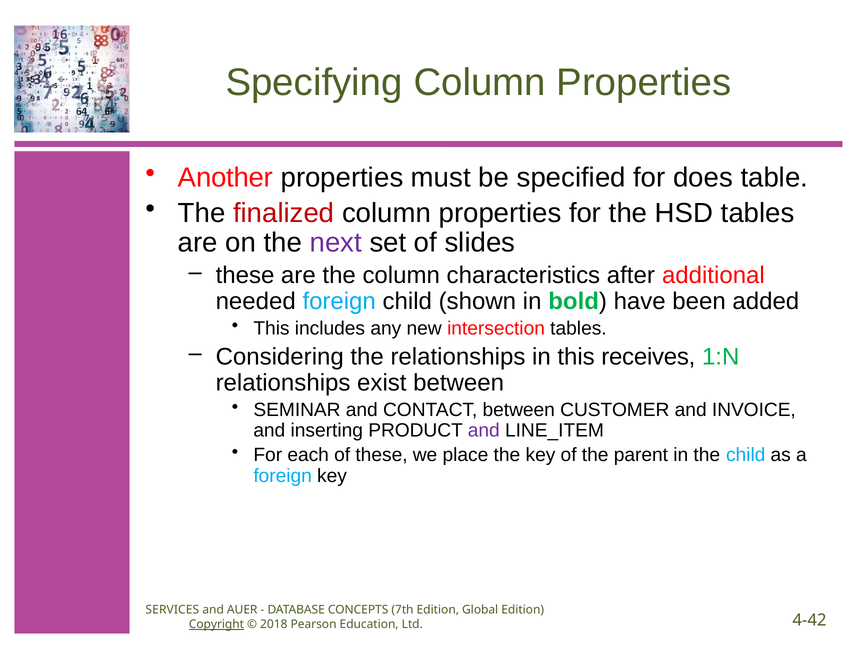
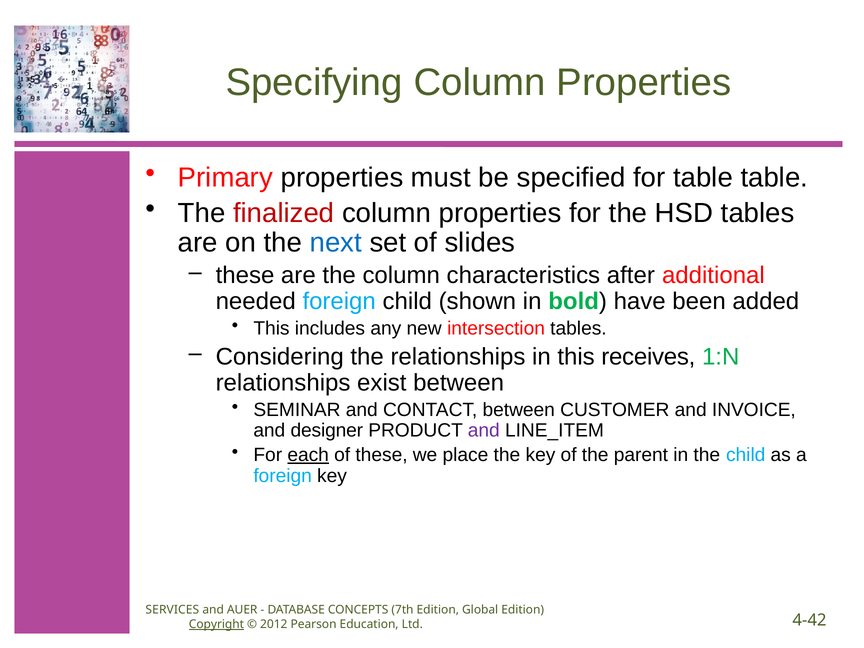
Another: Another -> Primary
for does: does -> table
next colour: purple -> blue
inserting: inserting -> designer
each underline: none -> present
2018: 2018 -> 2012
